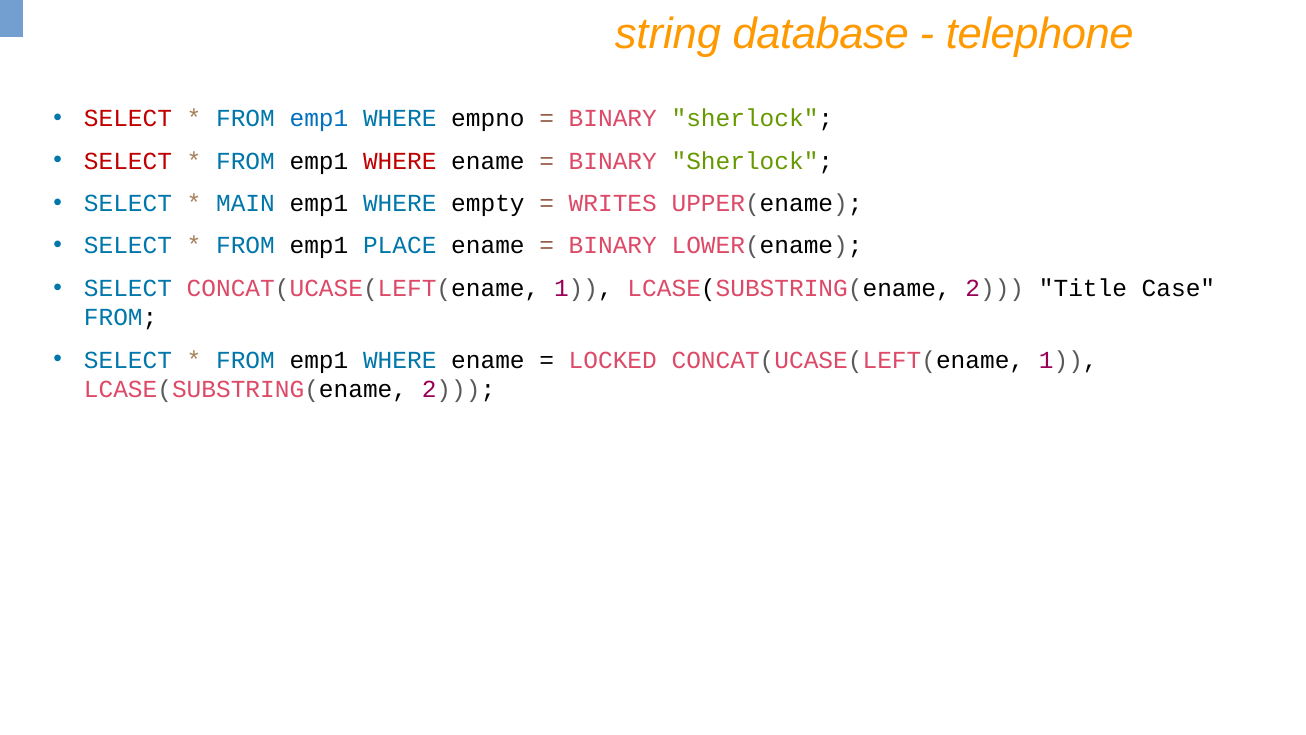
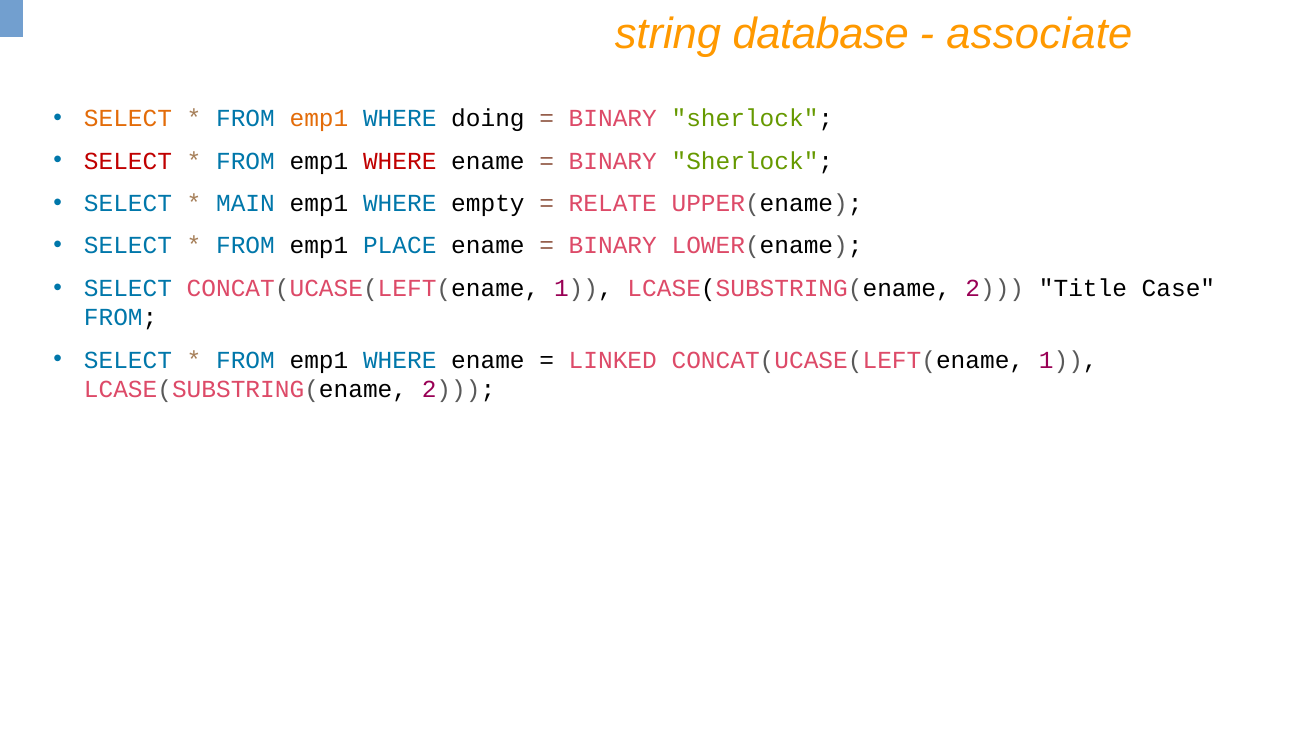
telephone: telephone -> associate
SELECT at (128, 119) colour: red -> orange
emp1 at (319, 119) colour: blue -> orange
empno: empno -> doing
WRITES: WRITES -> RELATE
LOCKED: LOCKED -> LINKED
